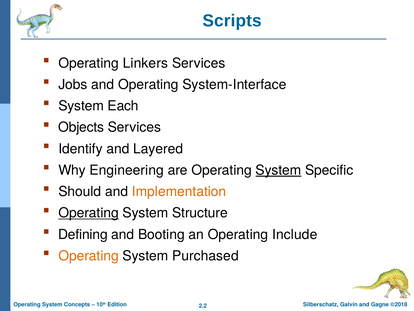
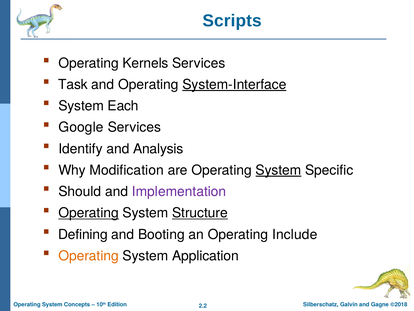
Linkers: Linkers -> Kernels
Jobs: Jobs -> Task
System-Interface underline: none -> present
Objects: Objects -> Google
Layered: Layered -> Analysis
Engineering: Engineering -> Modification
Implementation colour: orange -> purple
Structure underline: none -> present
Purchased: Purchased -> Application
